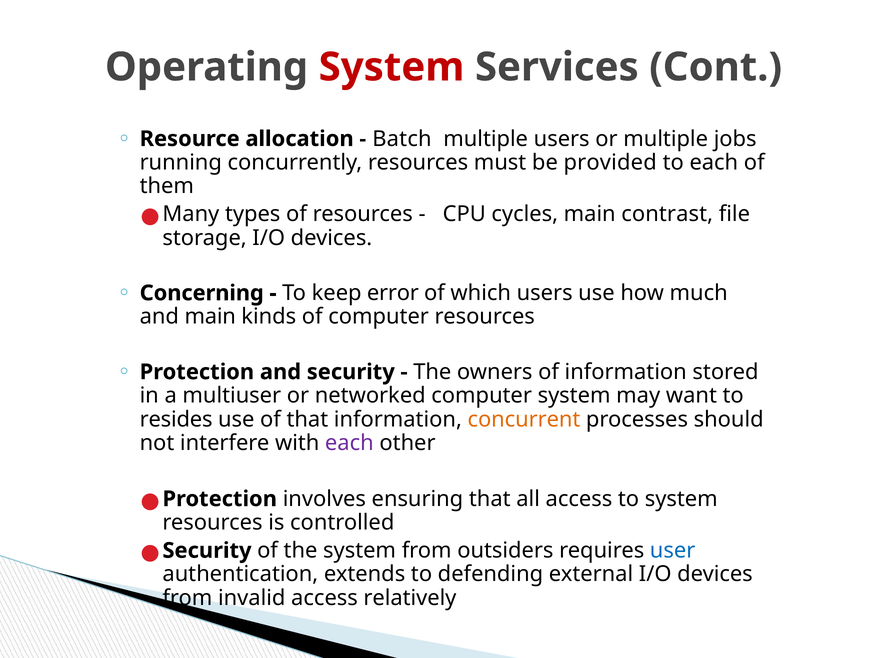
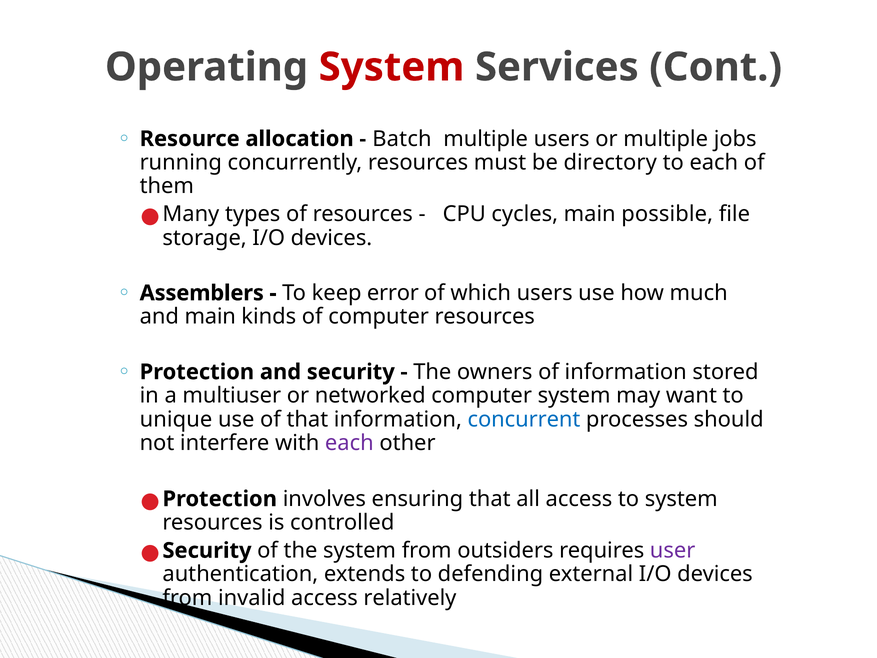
provided: provided -> directory
contrast: contrast -> possible
Concerning: Concerning -> Assemblers
resides: resides -> unique
concurrent colour: orange -> blue
user colour: blue -> purple
